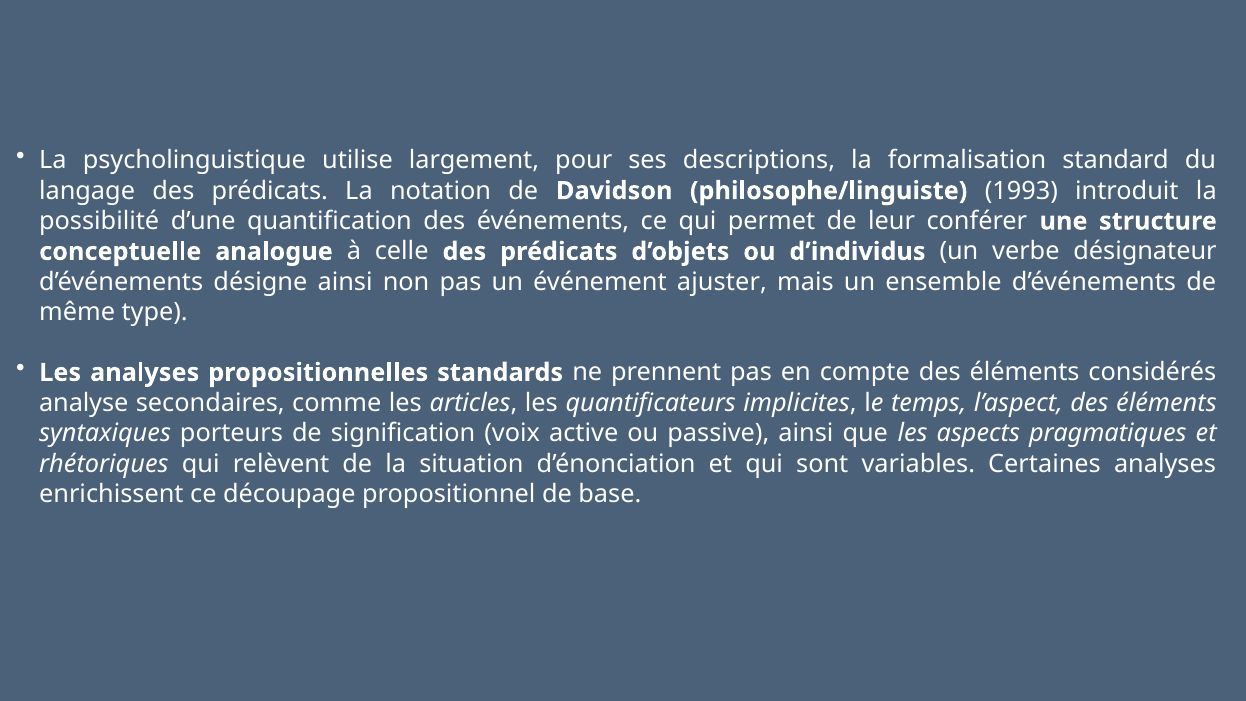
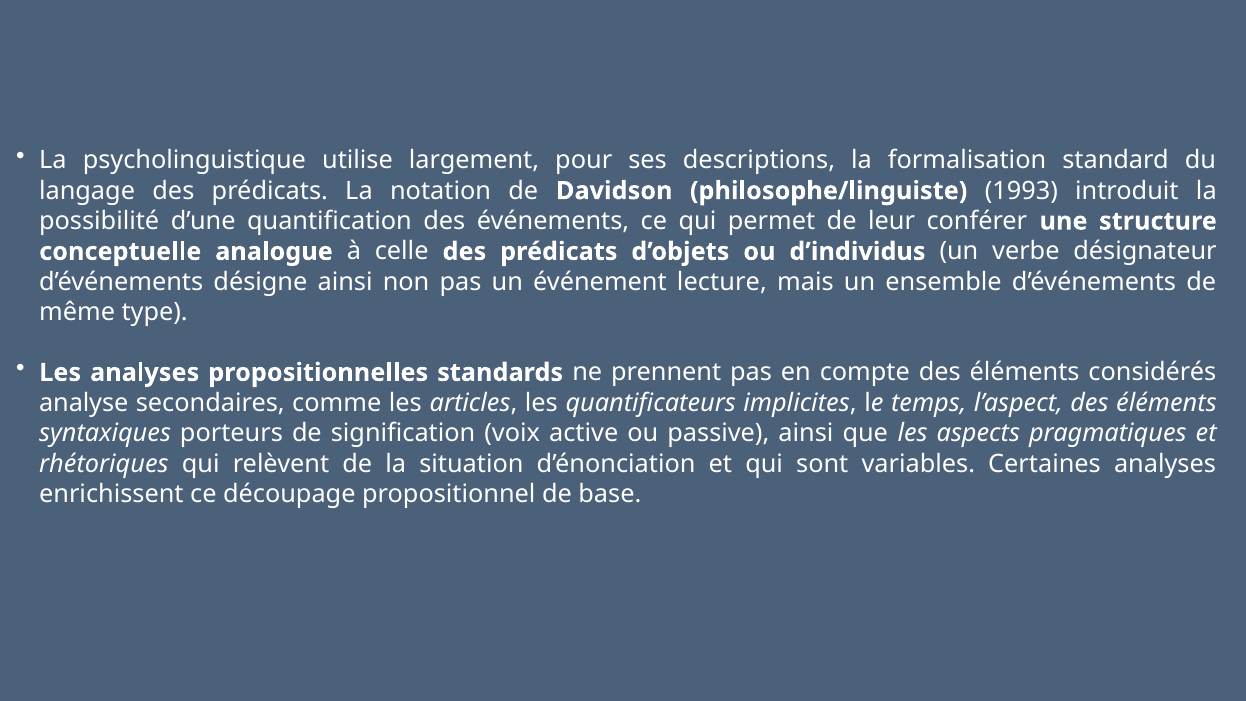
ajuster: ajuster -> lecture
